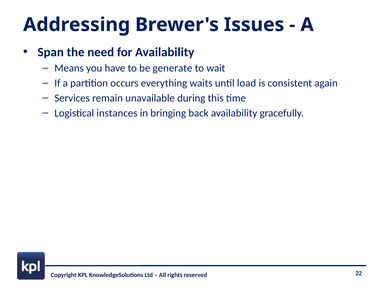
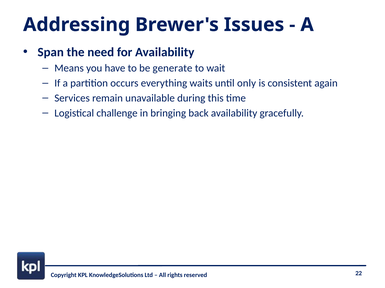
load: load -> only
instances: instances -> challenge
